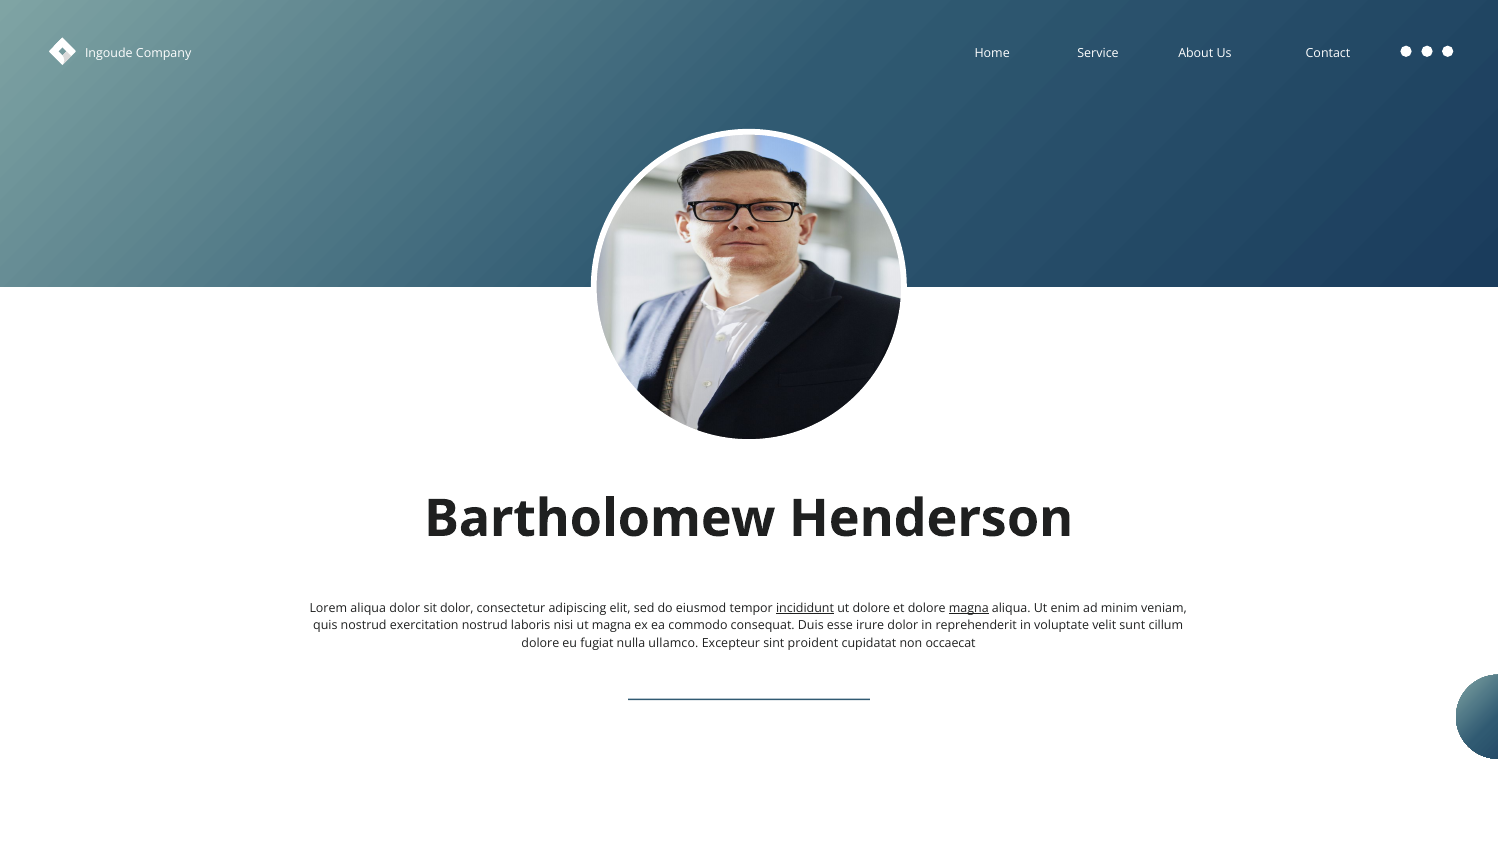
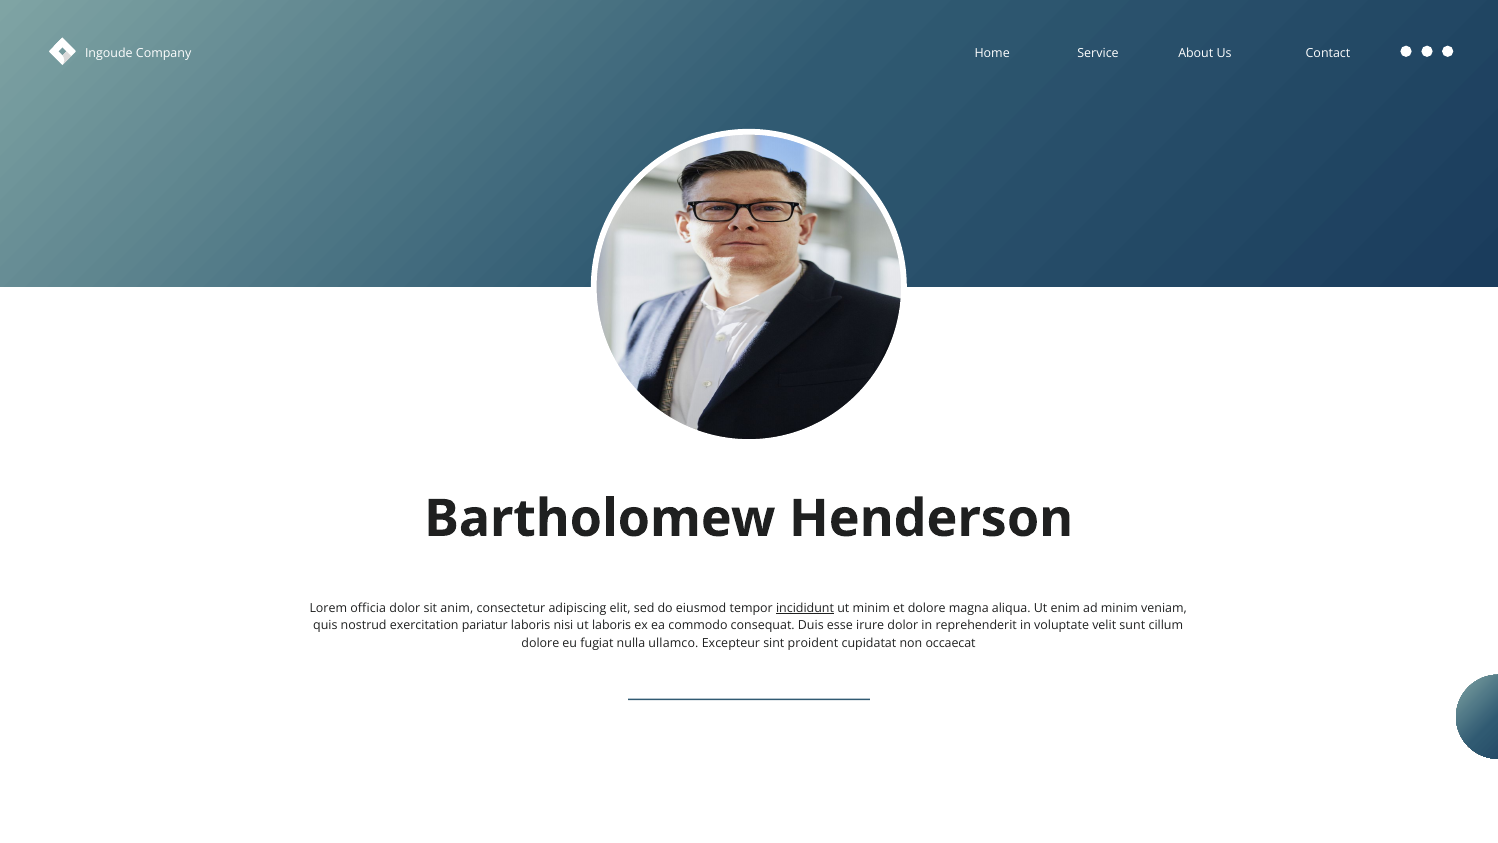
Lorem aliqua: aliqua -> officia
sit dolor: dolor -> anim
ut dolore: dolore -> minim
magna at (969, 608) underline: present -> none
exercitation nostrud: nostrud -> pariatur
ut magna: magna -> laboris
